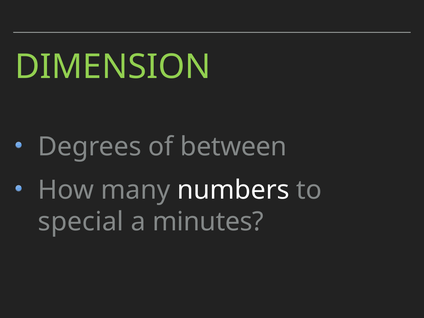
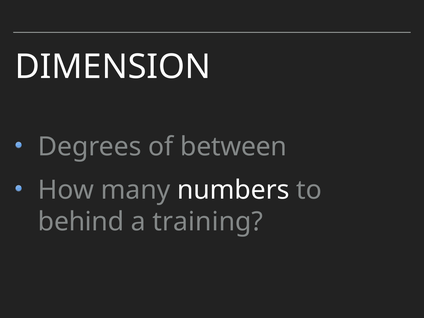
DIMENSION colour: light green -> white
special: special -> behind
minutes: minutes -> training
